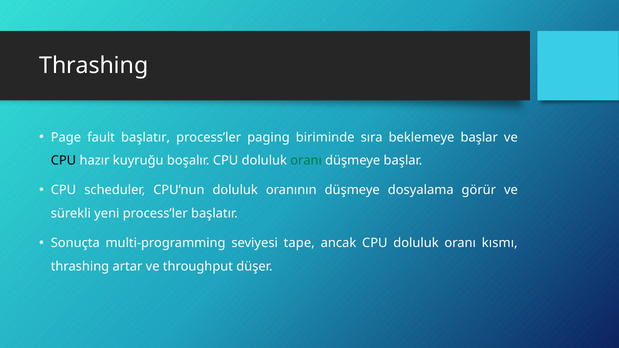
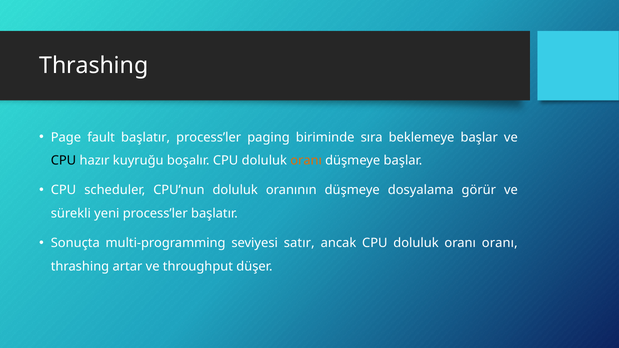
oranı at (306, 161) colour: green -> orange
tape: tape -> satır
oranı kısmı: kısmı -> oranı
